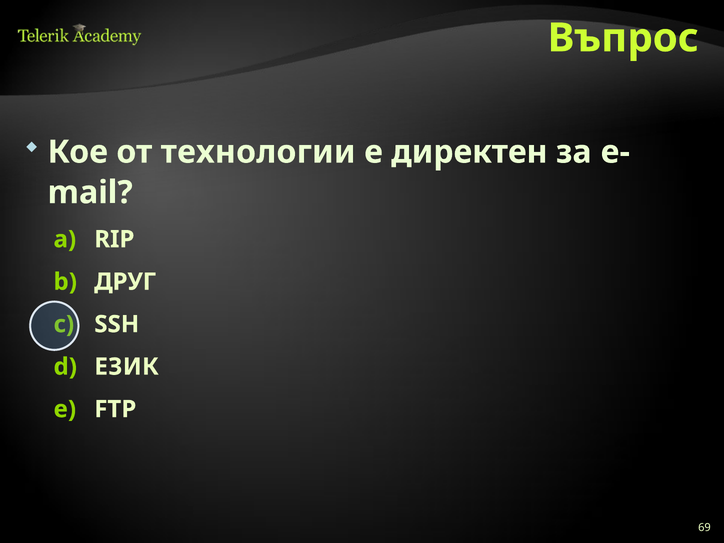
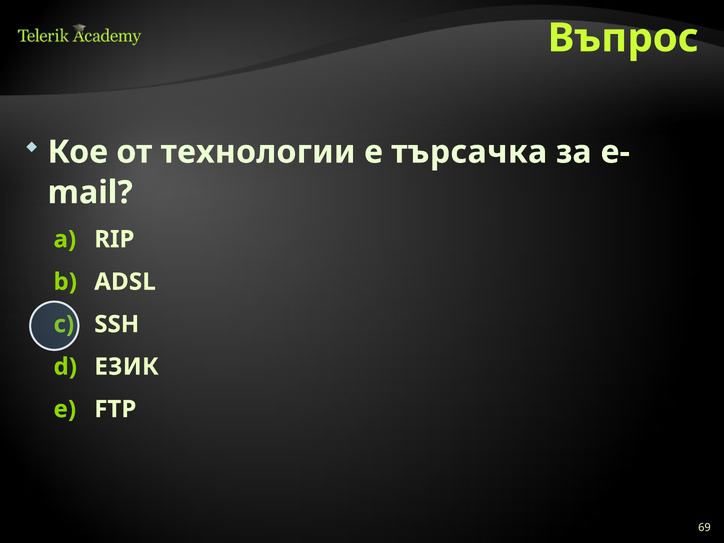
директен: директен -> търсачка
ДРУГ: ДРУГ -> ADSL
